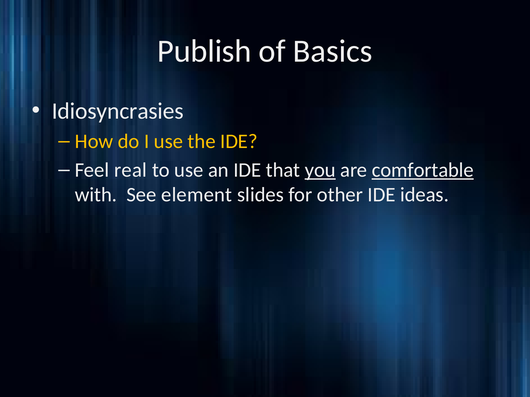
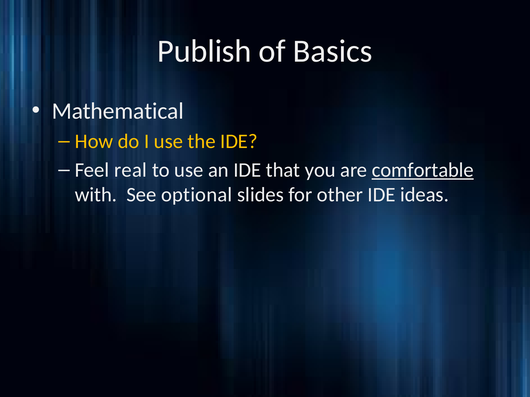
Idiosyncrasies: Idiosyncrasies -> Mathematical
you underline: present -> none
element: element -> optional
